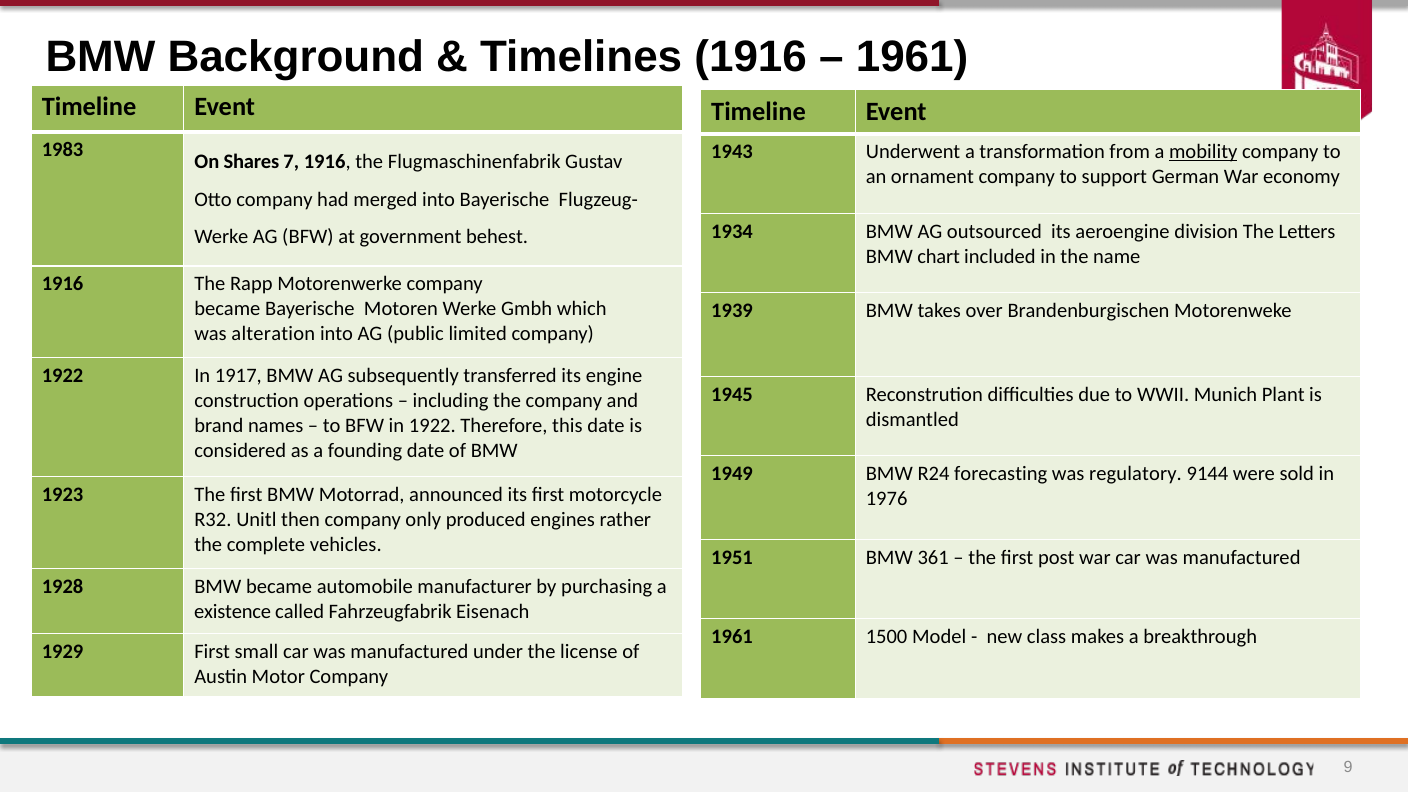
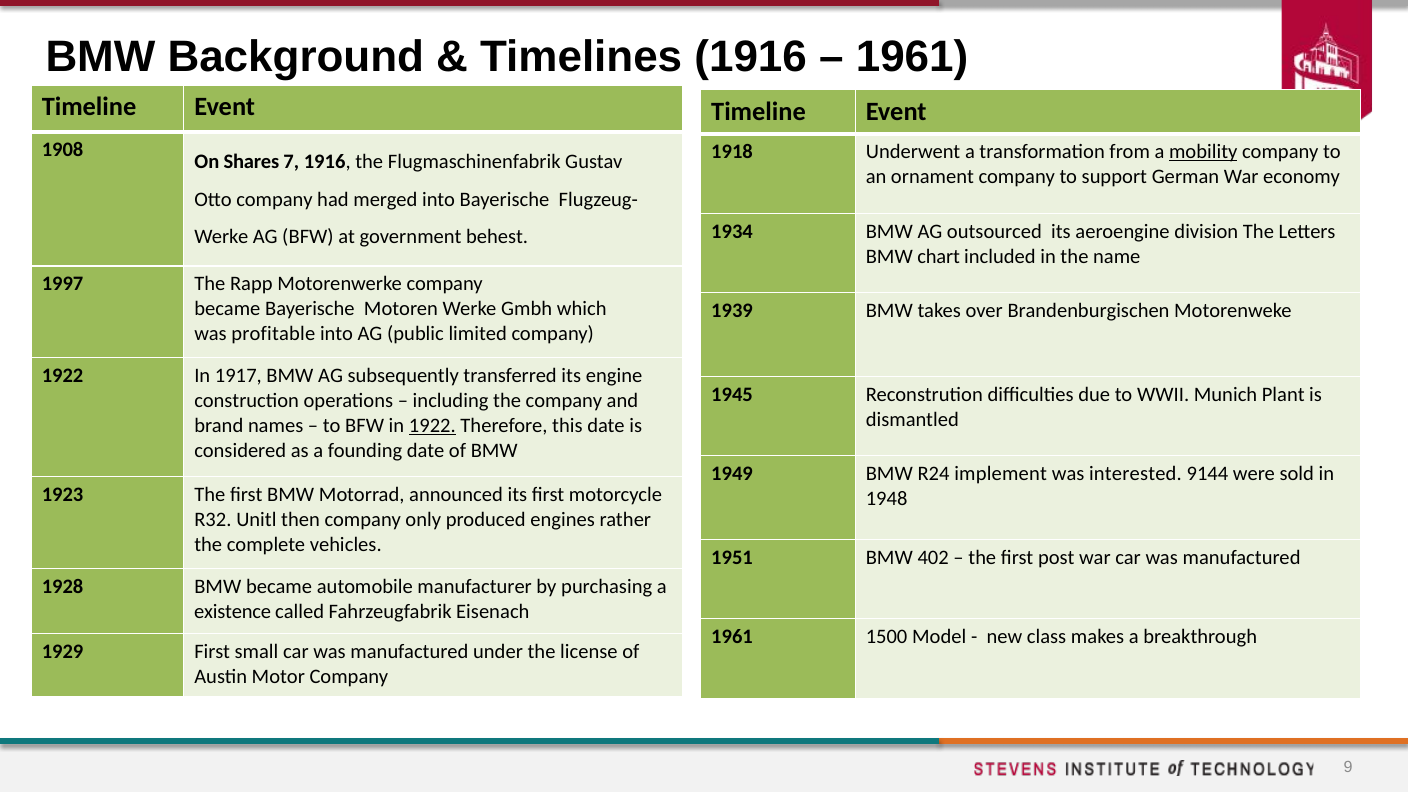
1983: 1983 -> 1908
1943: 1943 -> 1918
1916 at (63, 284): 1916 -> 1997
alteration: alteration -> profitable
1922 at (432, 426) underline: none -> present
forecasting: forecasting -> implement
regulatory: regulatory -> interested
1976: 1976 -> 1948
361: 361 -> 402
